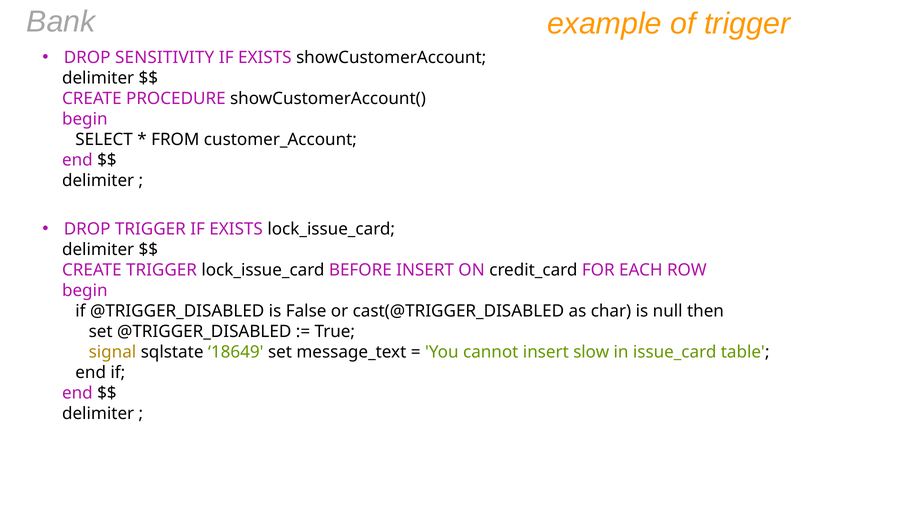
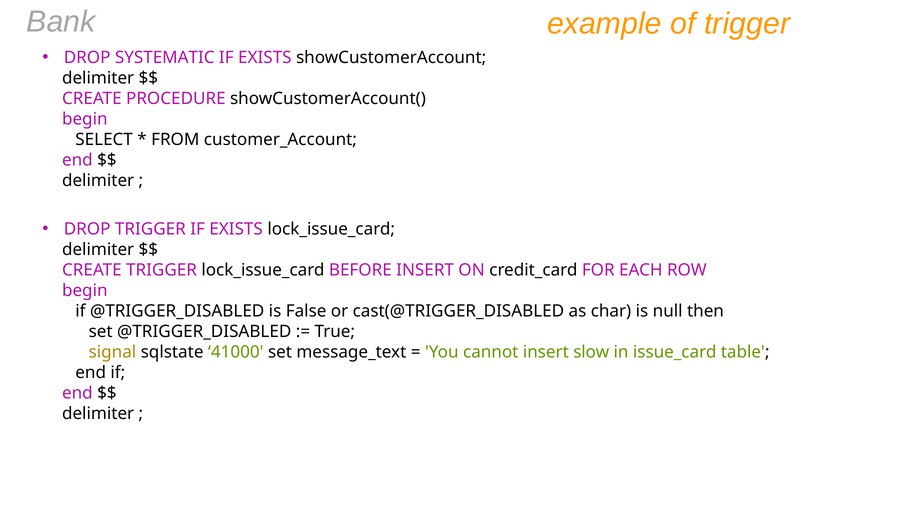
SENSITIVITY: SENSITIVITY -> SYSTEMATIC
18649: 18649 -> 41000
